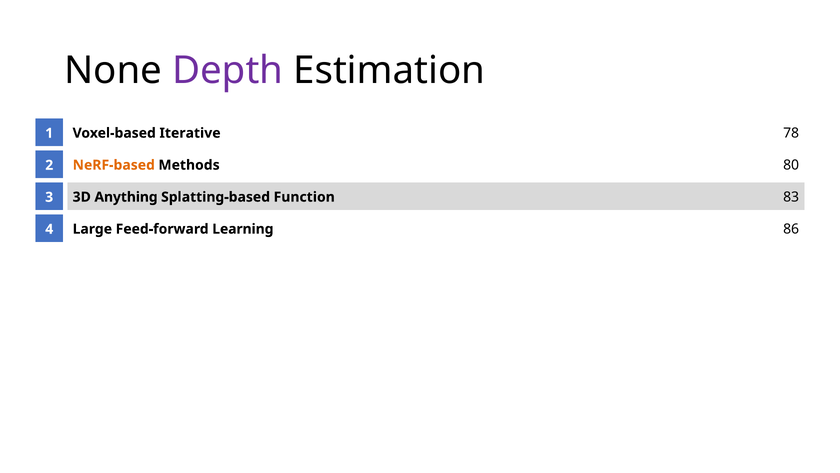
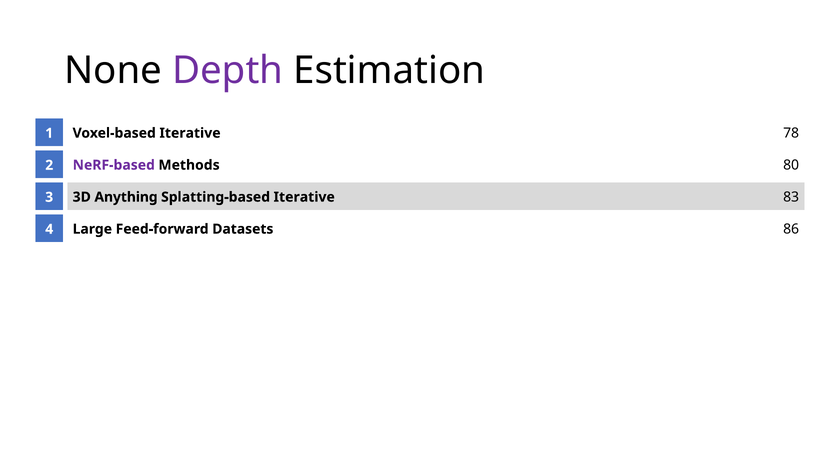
NeRF-based colour: orange -> purple
Splatting-based Function: Function -> Iterative
Learning: Learning -> Datasets
